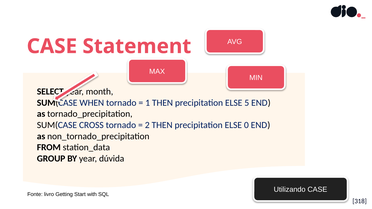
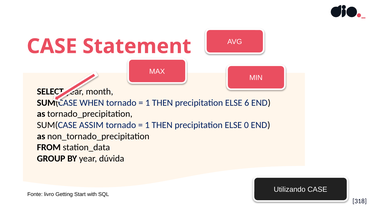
5: 5 -> 6
CROSS: CROSS -> ASSIM
2 at (147, 125): 2 -> 1
